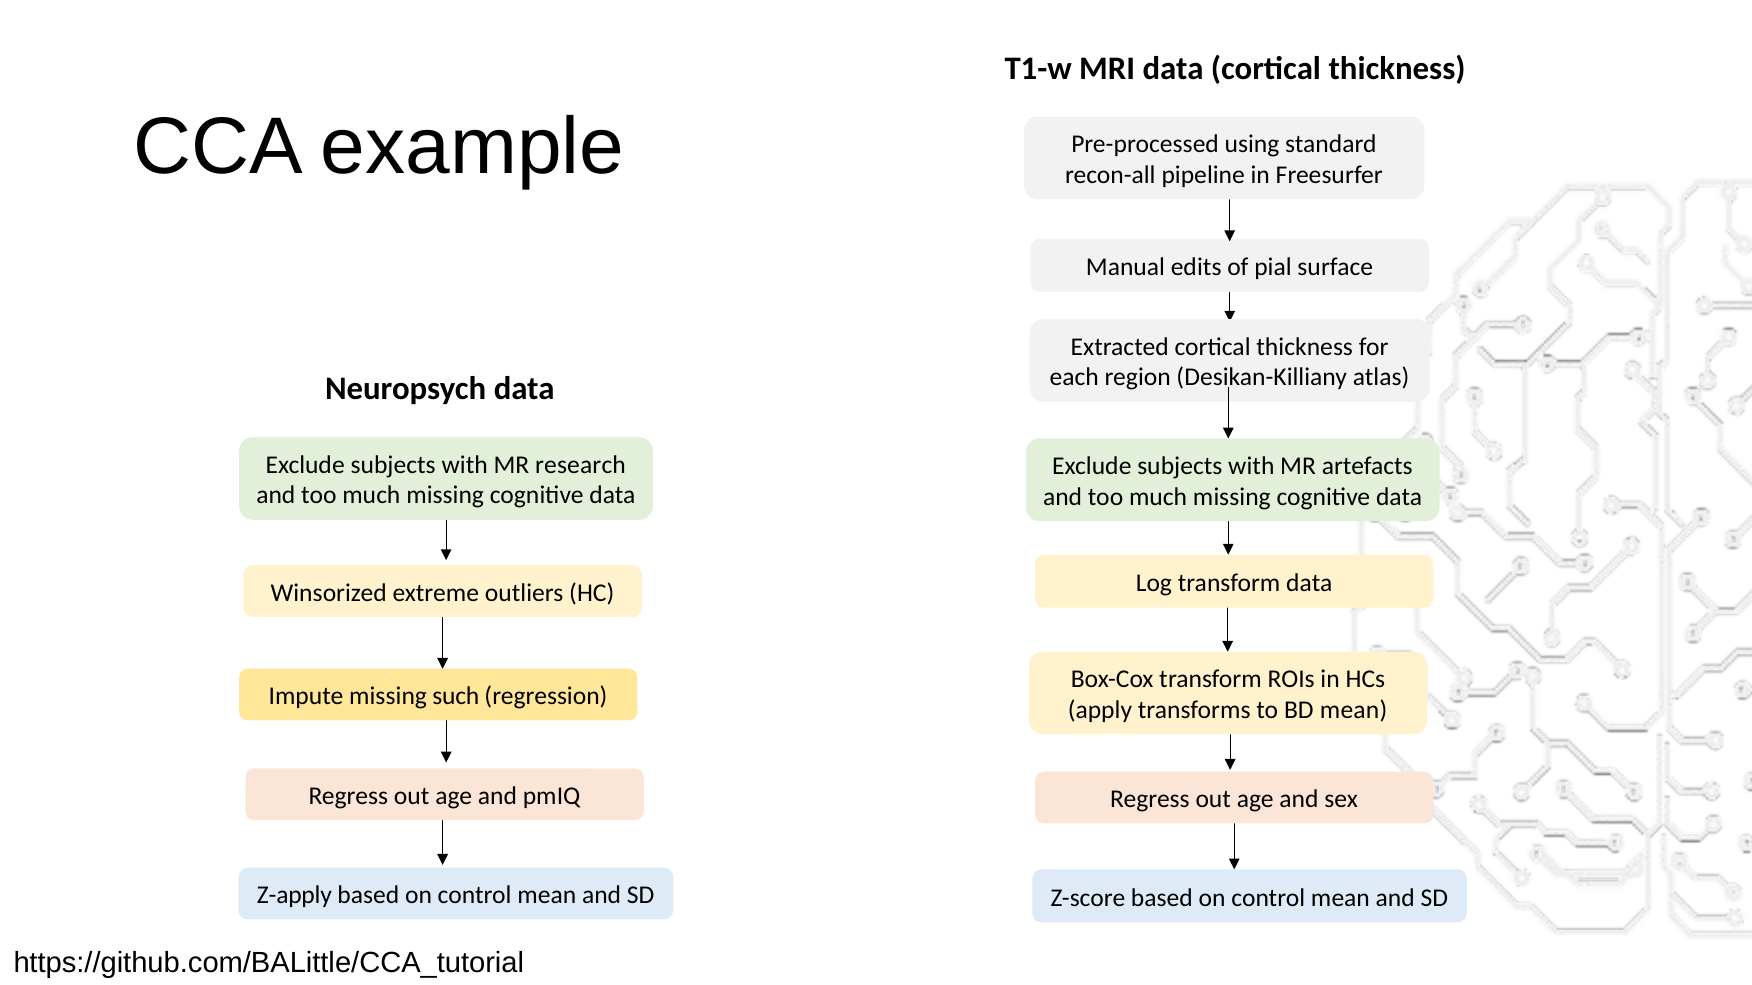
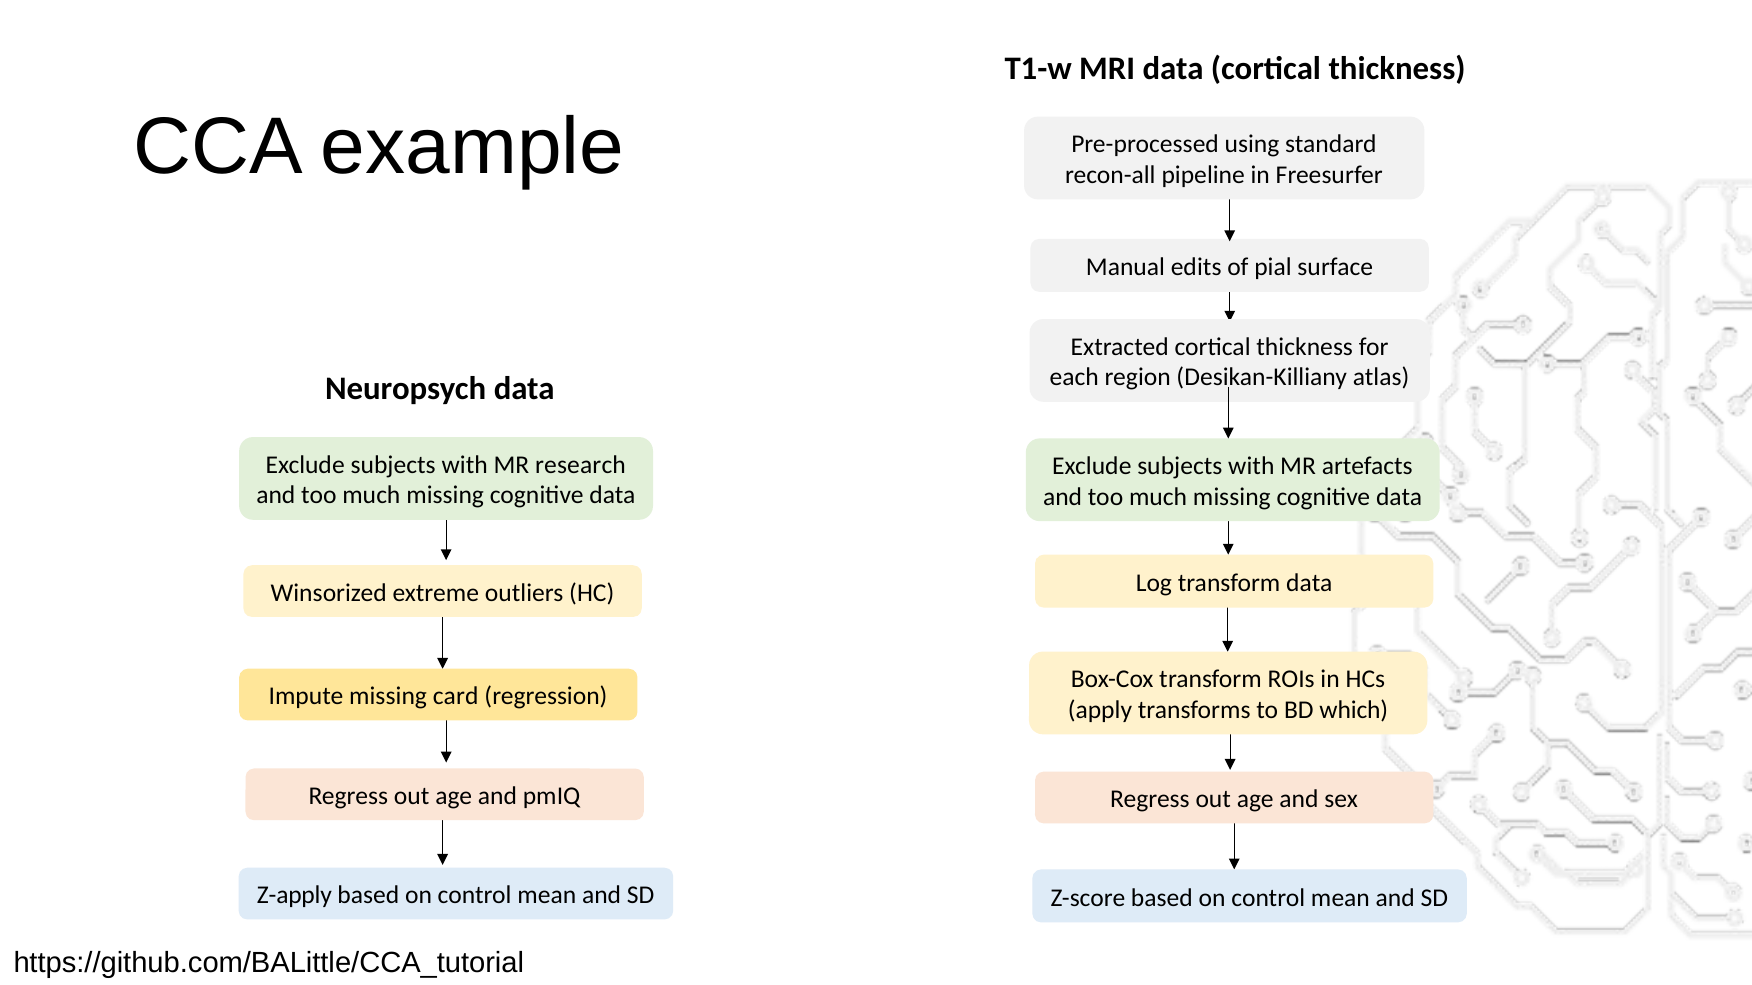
such: such -> card
BD mean: mean -> which
